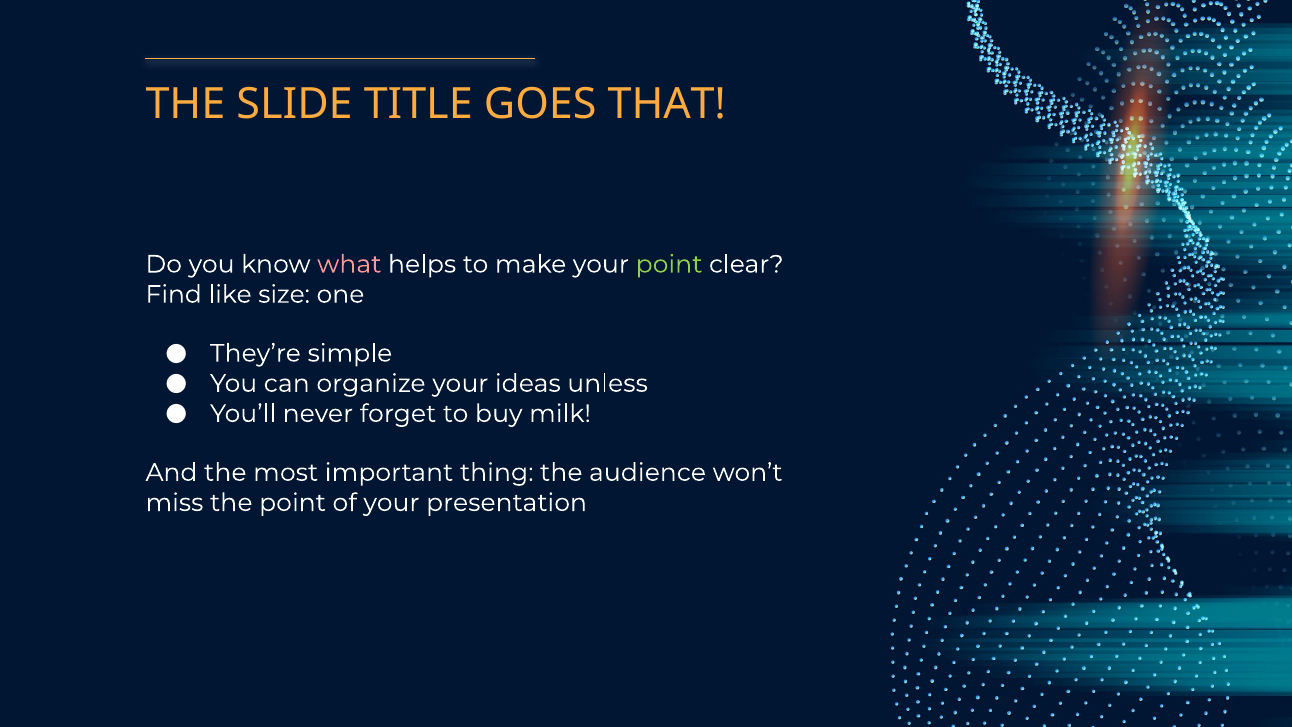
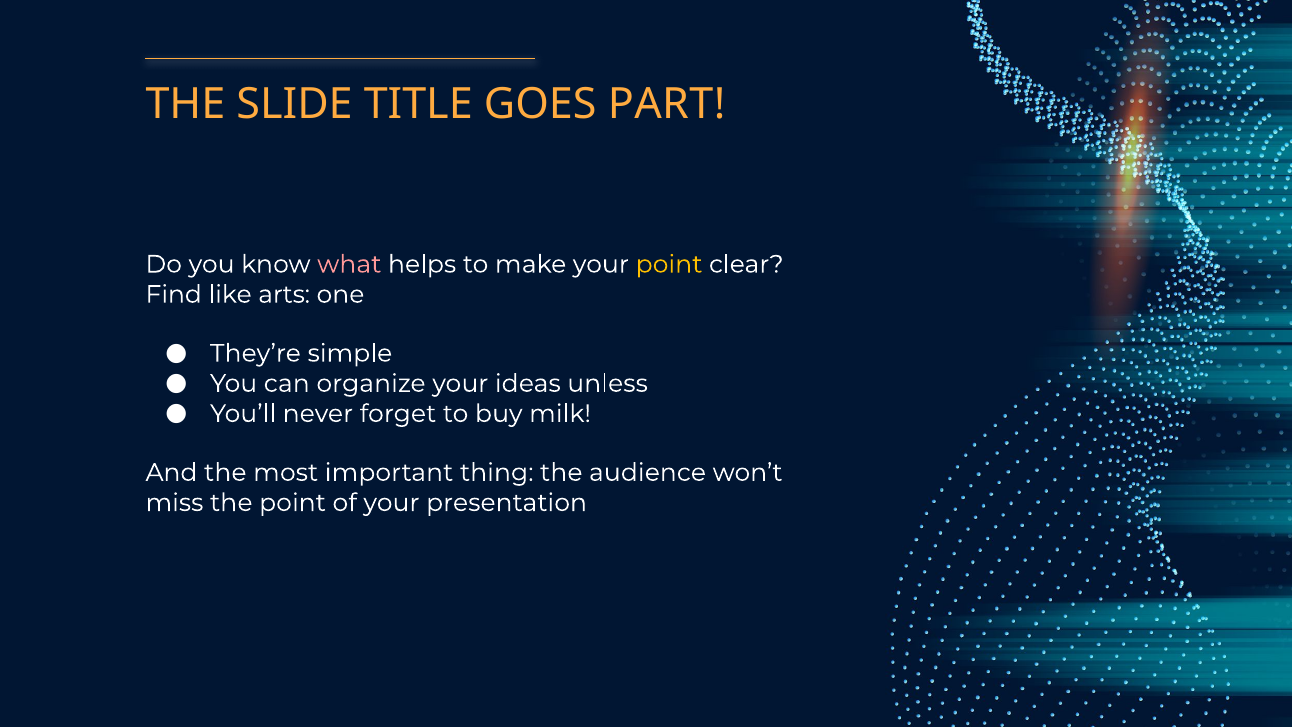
THAT: THAT -> PART
point at (669, 264) colour: light green -> yellow
size: size -> arts
